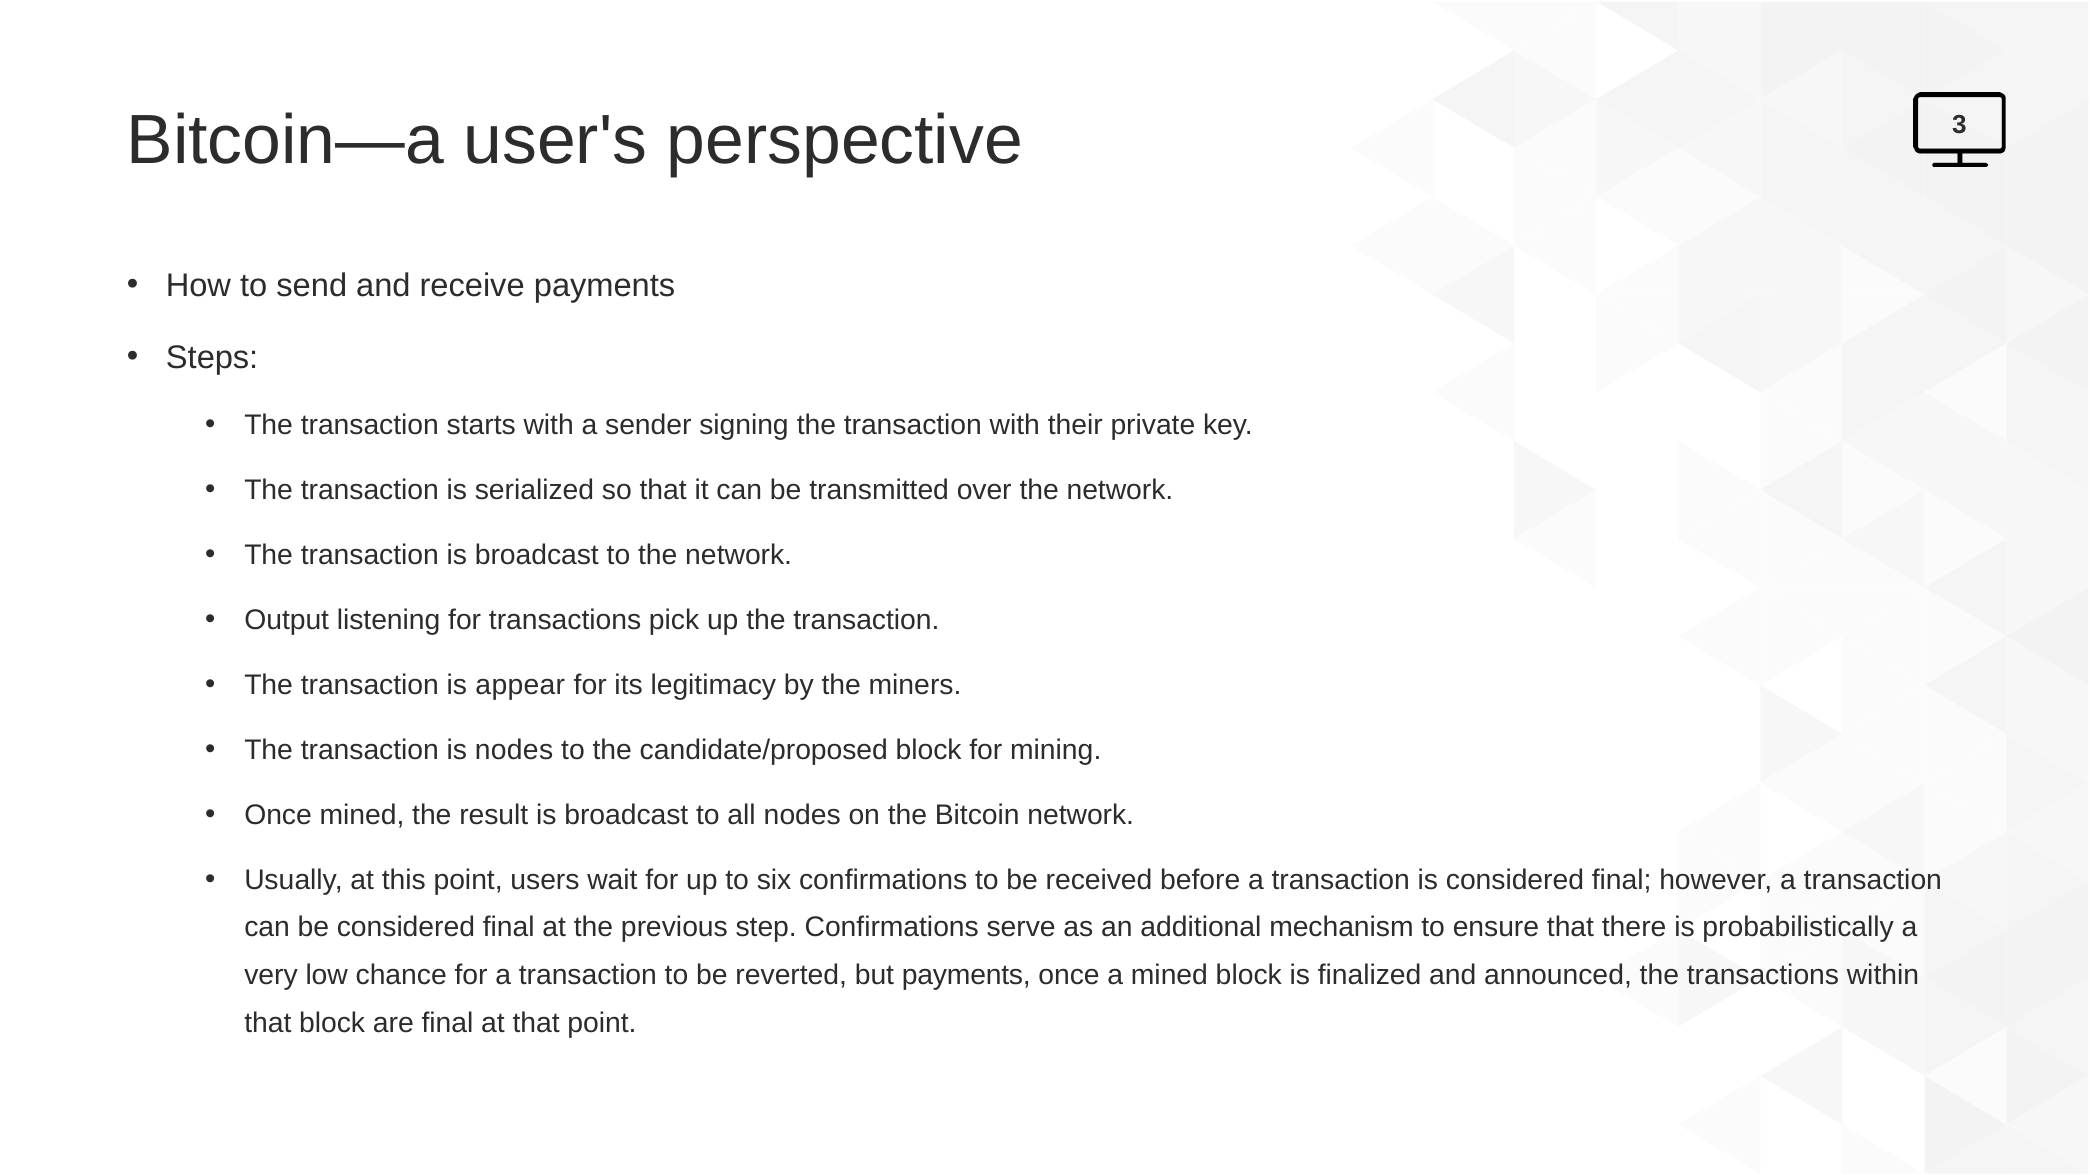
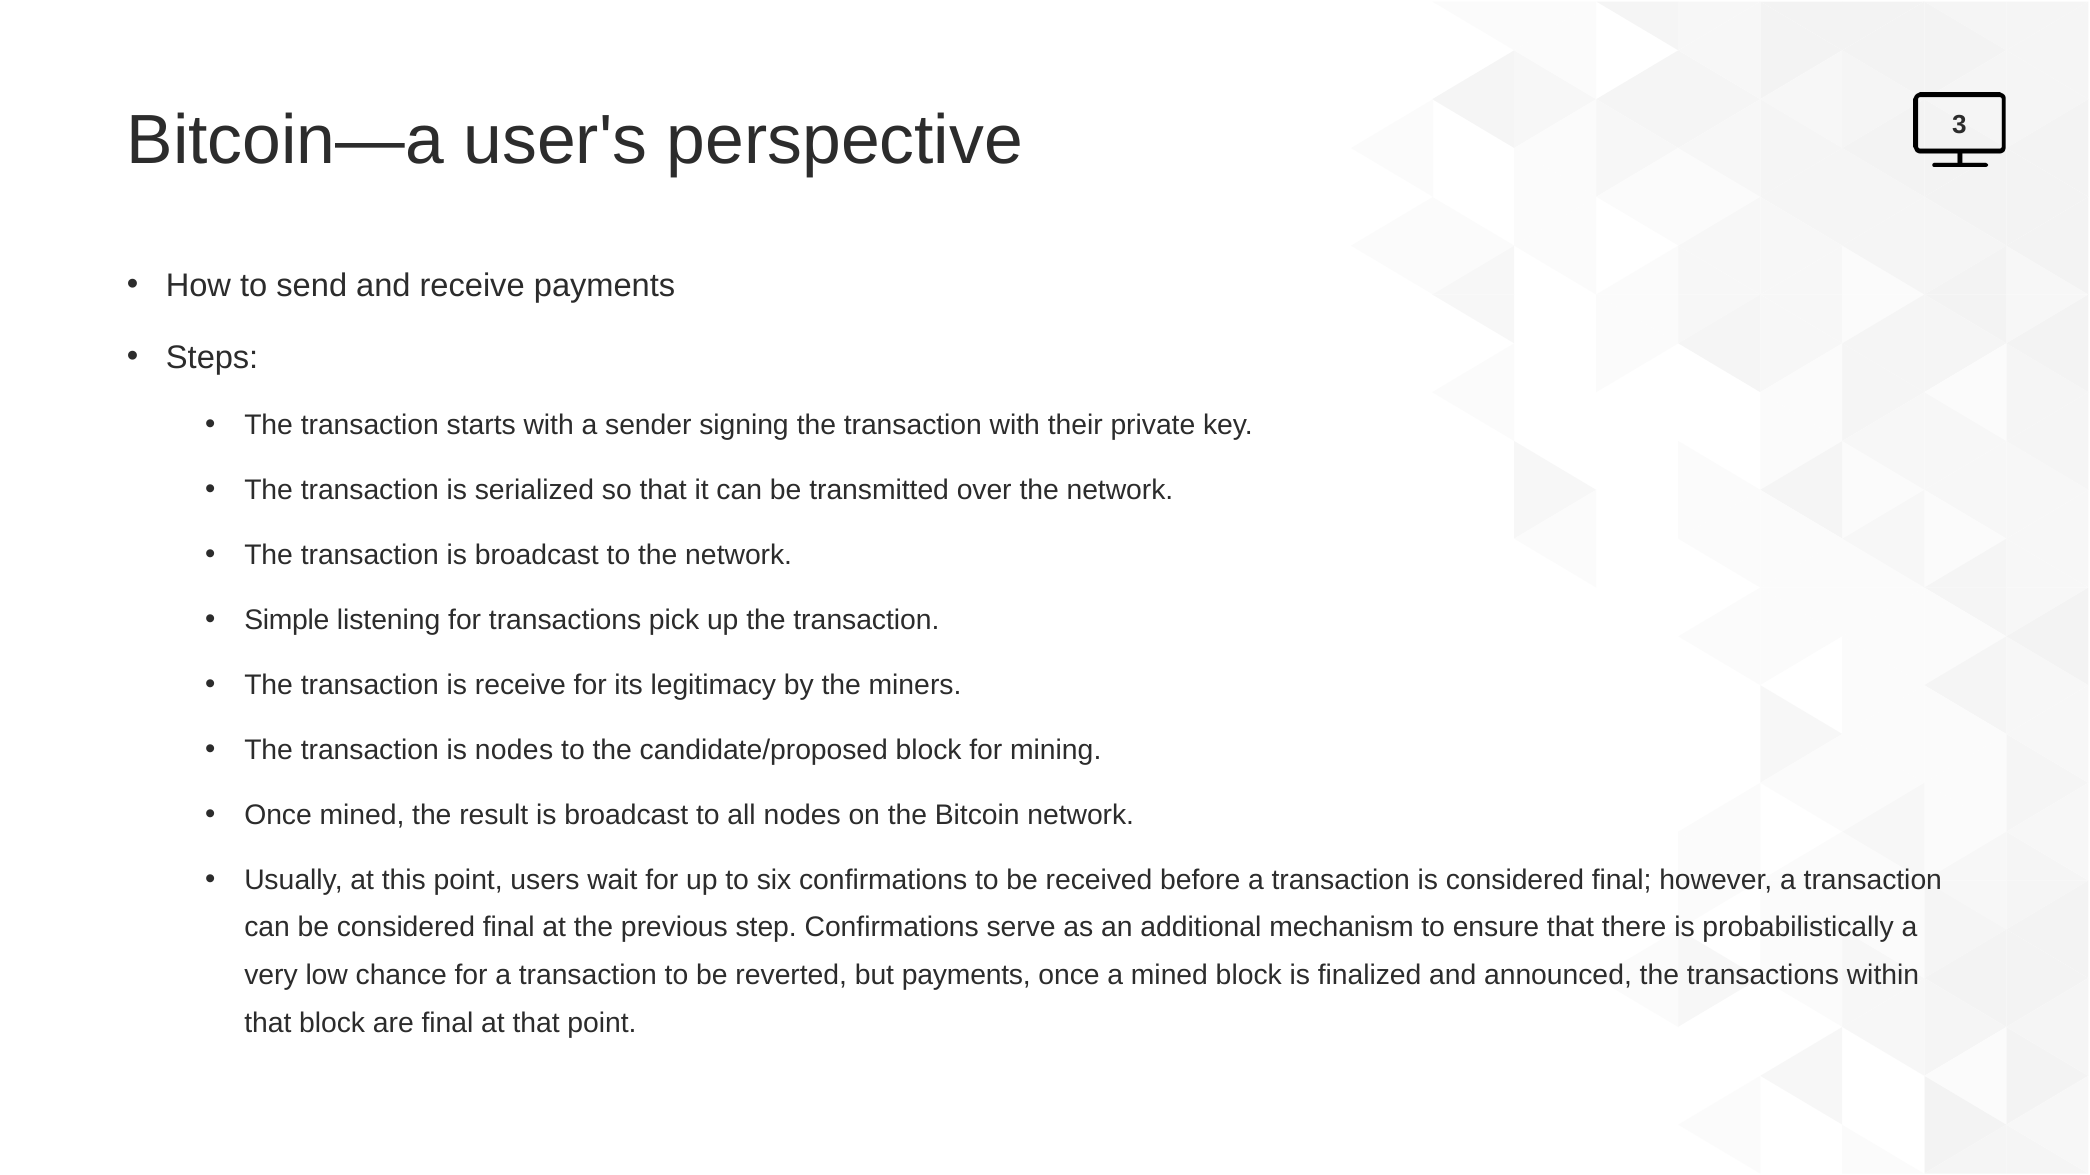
Output: Output -> Simple
is appear: appear -> receive
